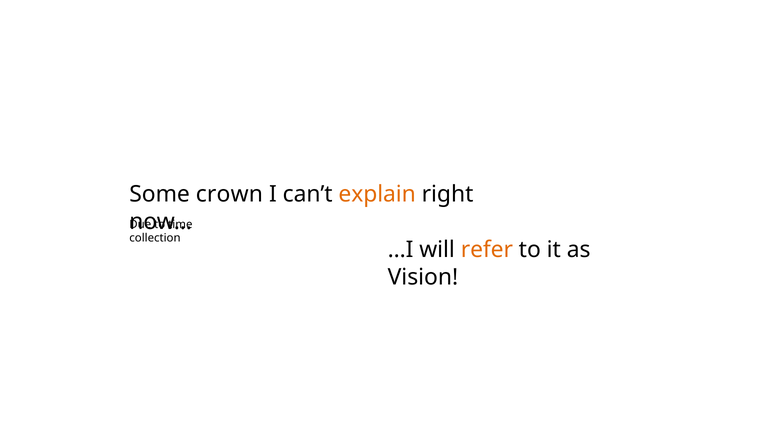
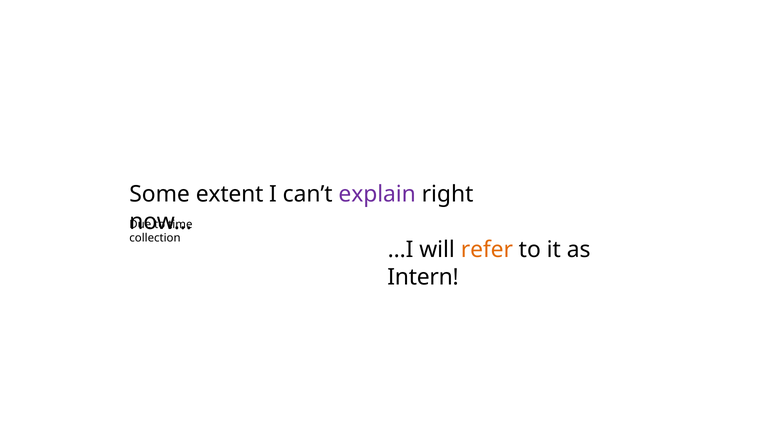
crown: crown -> extent
explain colour: orange -> purple
Vision: Vision -> Intern
